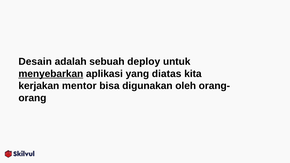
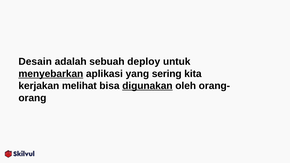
diatas: diatas -> sering
mentor: mentor -> melihat
digunakan underline: none -> present
